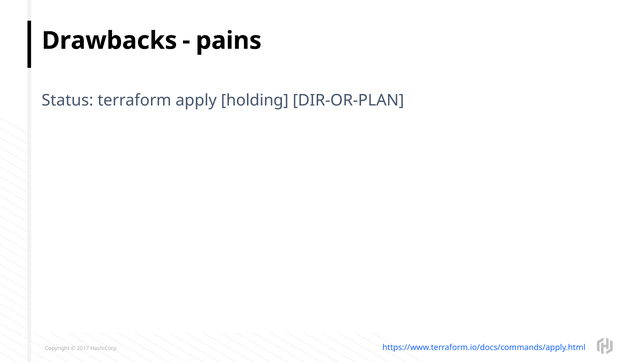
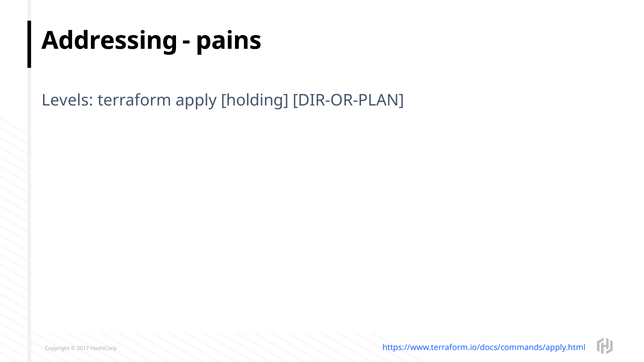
Drawbacks: Drawbacks -> Addressing
Status: Status -> Levels
